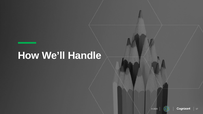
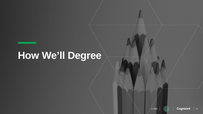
Handle: Handle -> Degree
